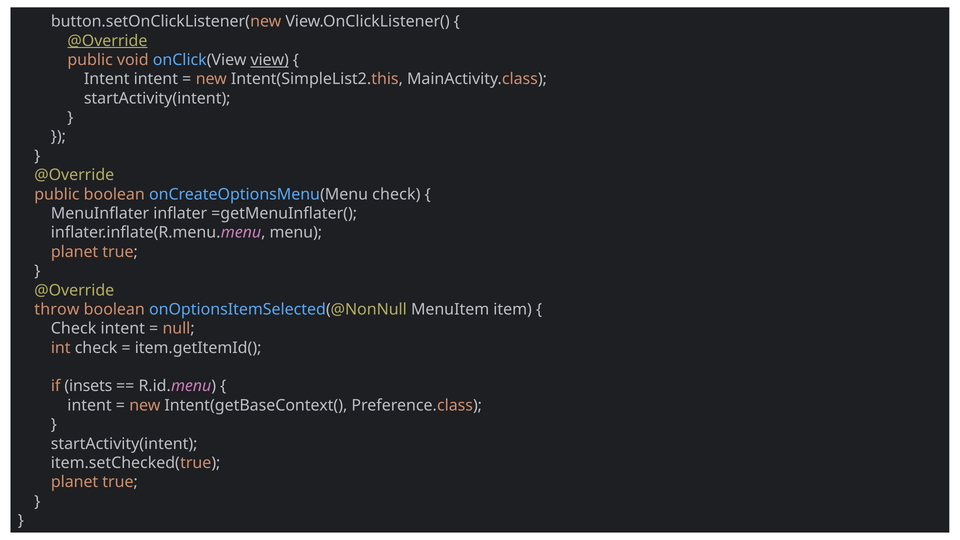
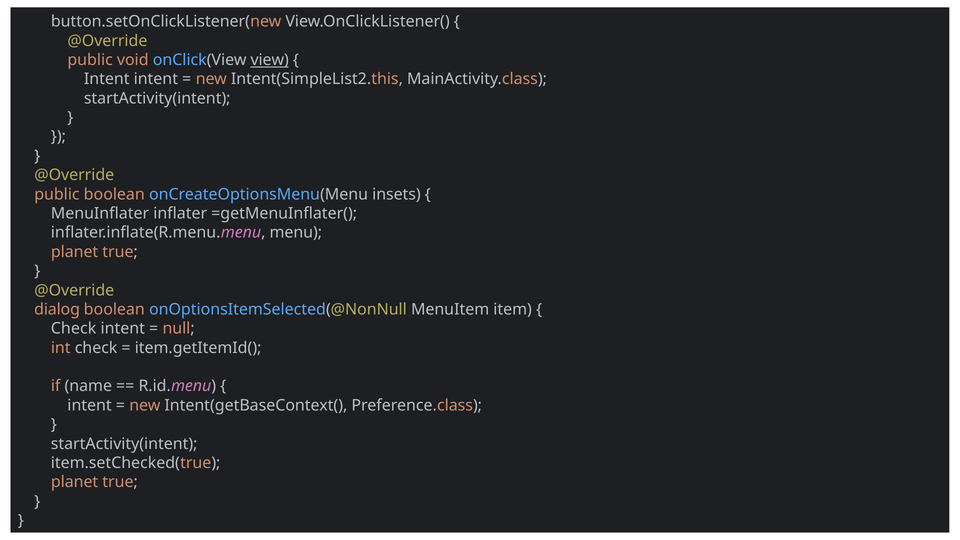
@Override at (107, 41) underline: present -> none
onCreateOptionsMenu(Menu check: check -> insets
throw: throw -> dialog
insets: insets -> name
